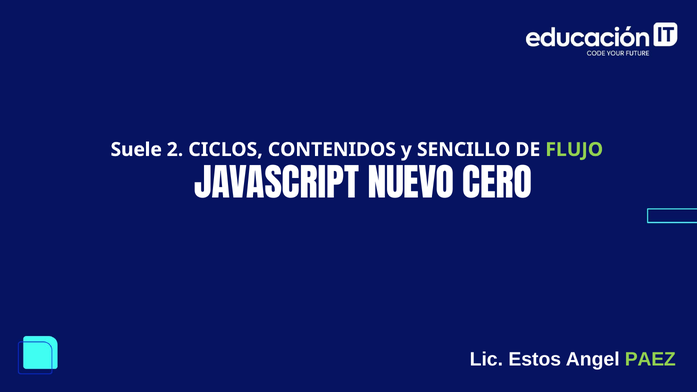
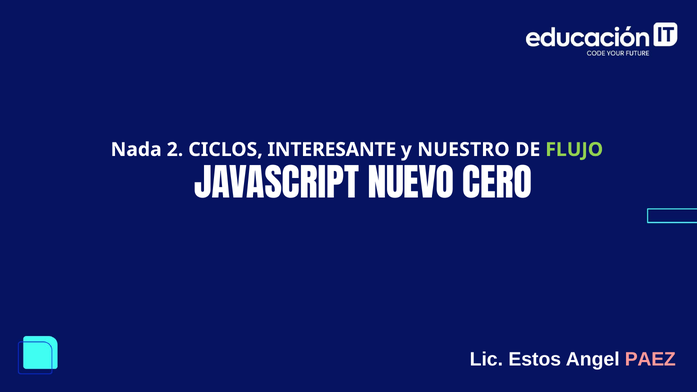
Suele: Suele -> Nada
CONTENIDOS: CONTENIDOS -> INTERESANTE
SENCILLO: SENCILLO -> NUESTRO
PAEZ colour: light green -> pink
